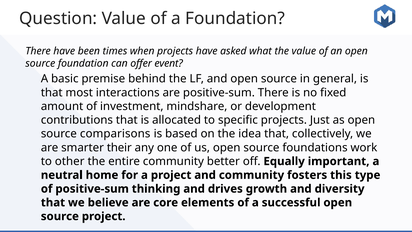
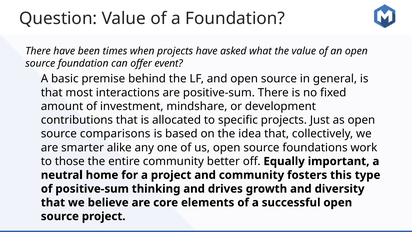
their: their -> alike
other: other -> those
